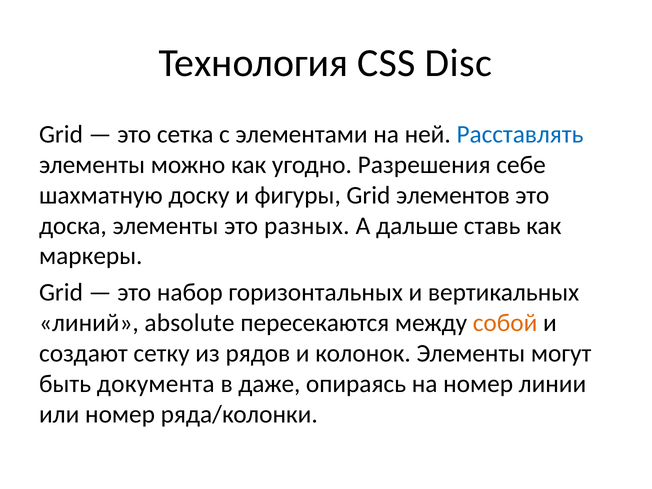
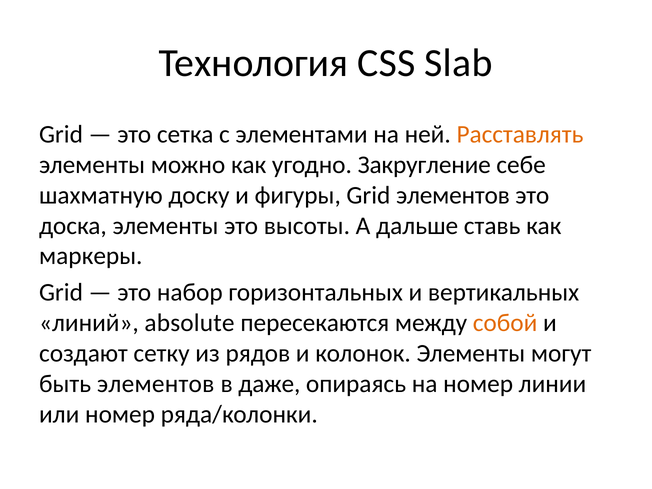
Disc: Disc -> Slab
Расставлять colour: blue -> orange
Разрешения: Разрешения -> Закругление
разных: разных -> высоты
быть документа: документа -> элементов
